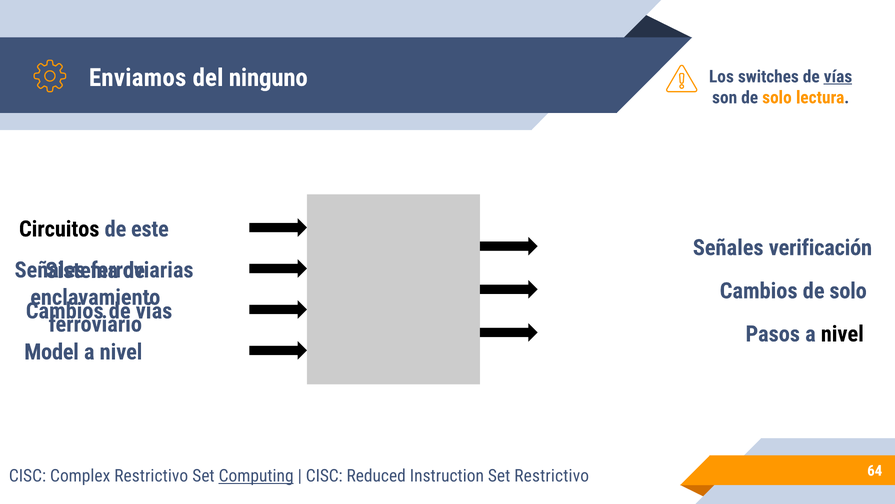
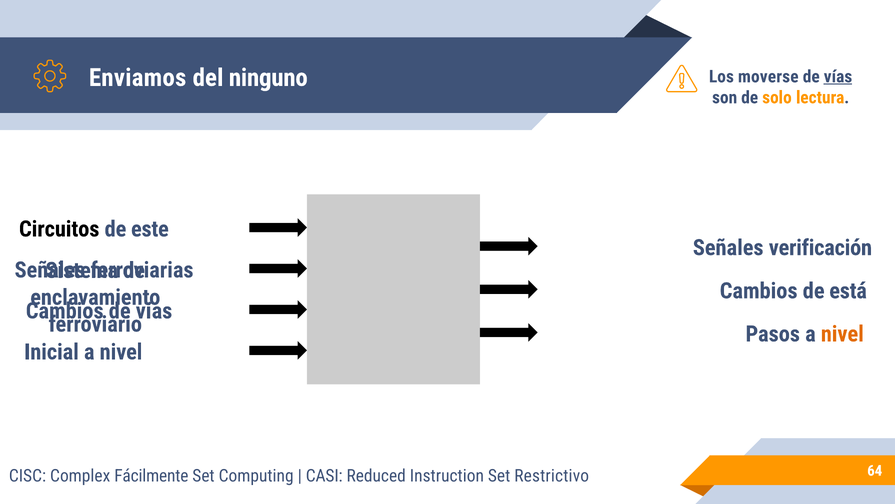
switches: switches -> moverse
Cambios de solo: solo -> está
nivel at (842, 334) colour: black -> orange
Model: Model -> Inicial
Complex Restrictivo: Restrictivo -> Fácilmente
Computing underline: present -> none
CISC at (324, 476): CISC -> CASI
